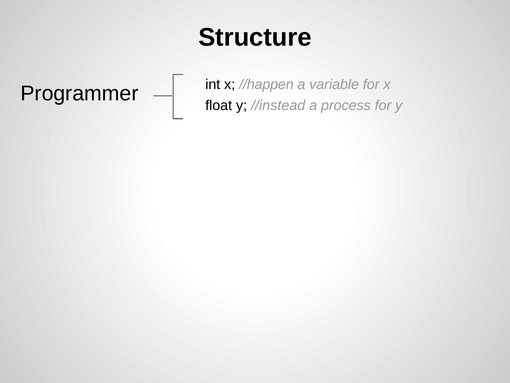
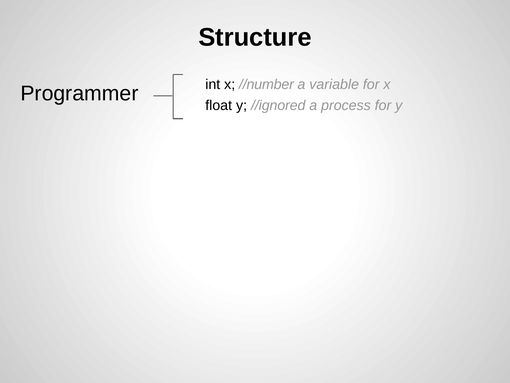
//happen: //happen -> //number
//instead: //instead -> //ignored
